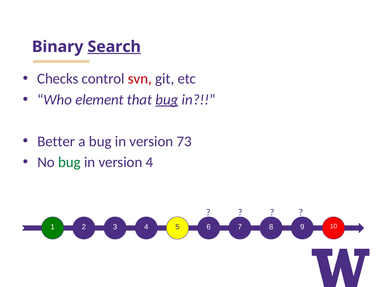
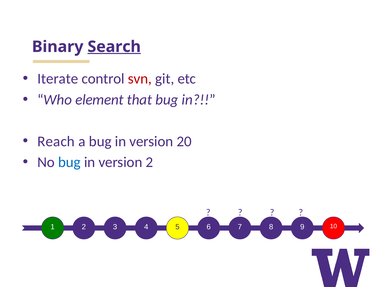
Checks: Checks -> Iterate
bug at (167, 100) underline: present -> none
Better: Better -> Reach
73: 73 -> 20
bug at (69, 162) colour: green -> blue
version 4: 4 -> 2
